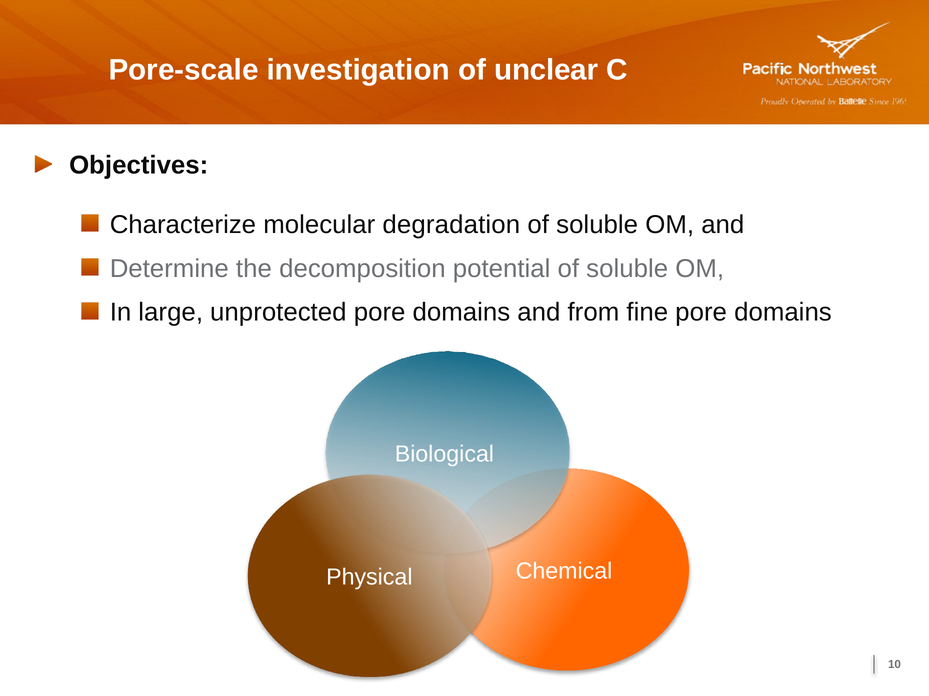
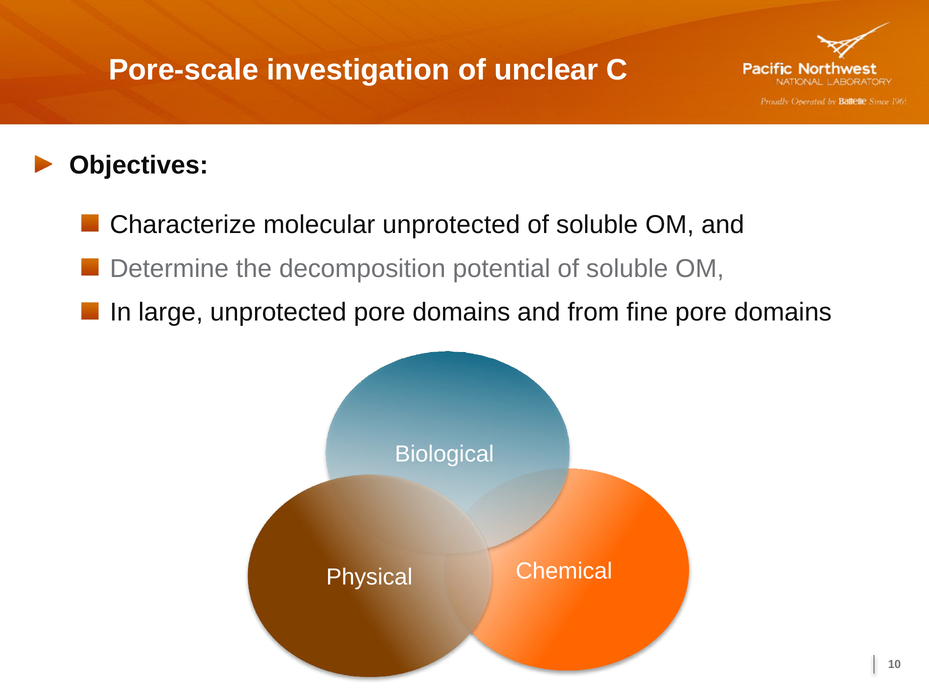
molecular degradation: degradation -> unprotected
